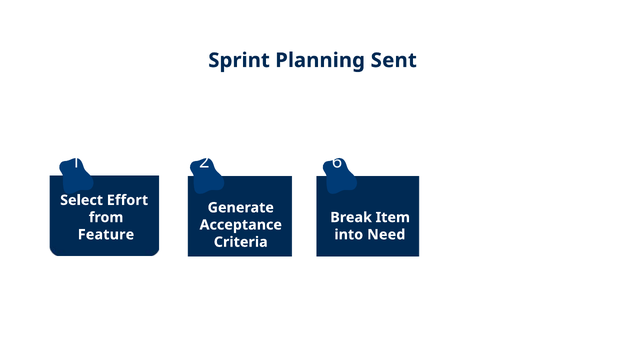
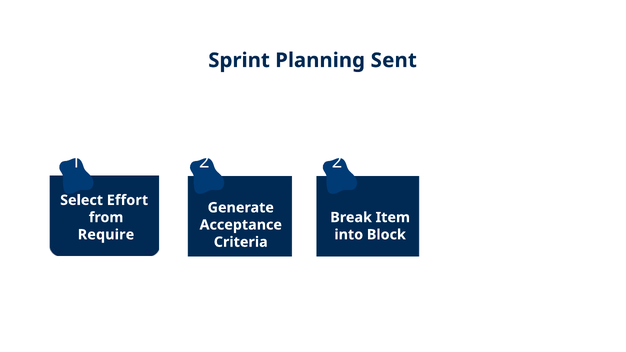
2 6: 6 -> 2
Feature: Feature -> Require
Need: Need -> Block
